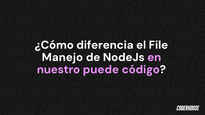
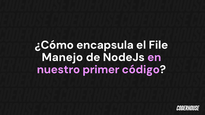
diferencia: diferencia -> encapsula
puede: puede -> primer
